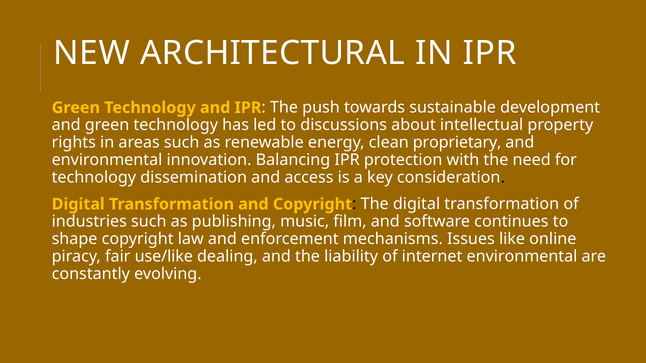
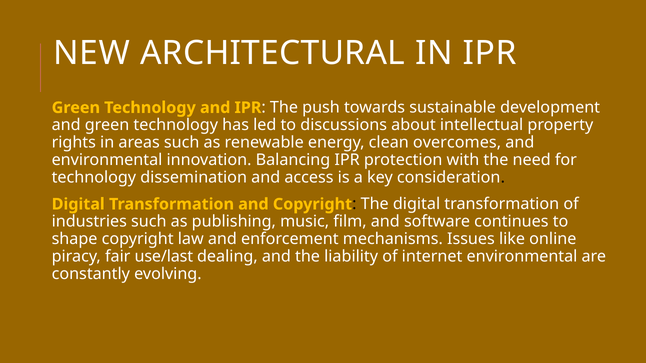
proprietary: proprietary -> overcomes
use/like: use/like -> use/last
